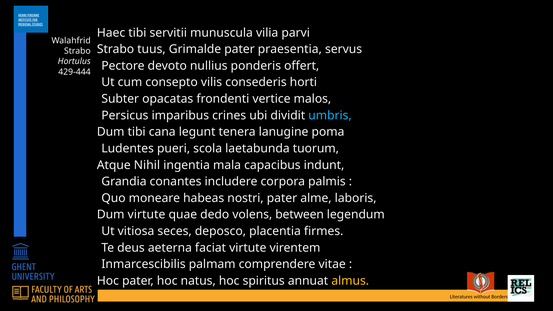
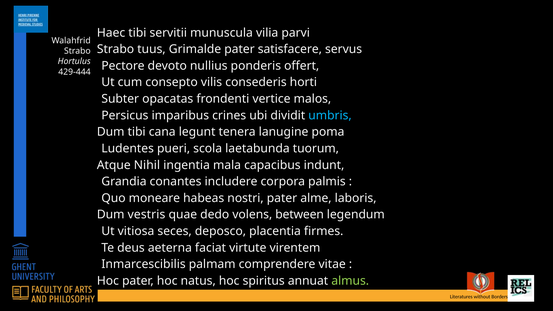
praesentia: praesentia -> satisfacere
Dum virtute: virtute -> vestris
almus colour: yellow -> light green
